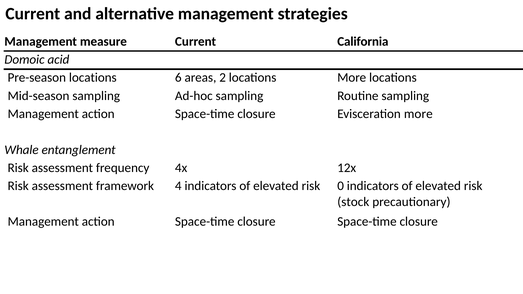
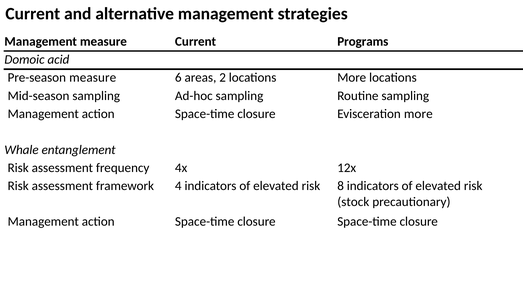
California: California -> Programs
Pre-season locations: locations -> measure
0: 0 -> 8
